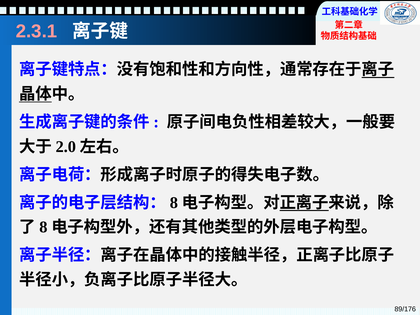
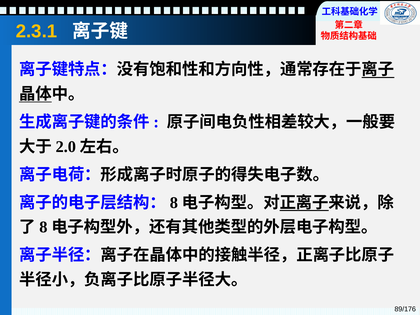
2.3.1 colour: pink -> yellow
